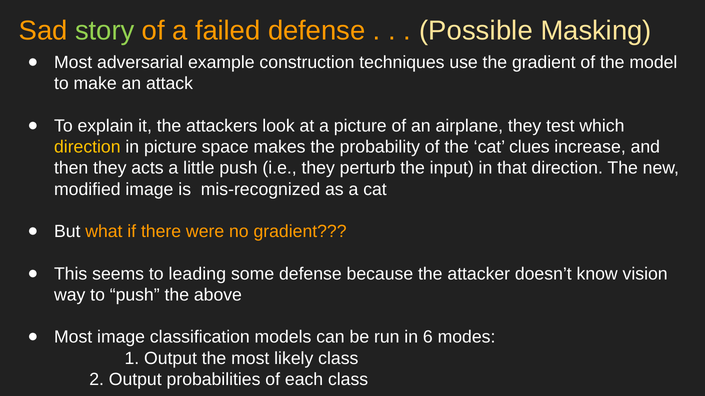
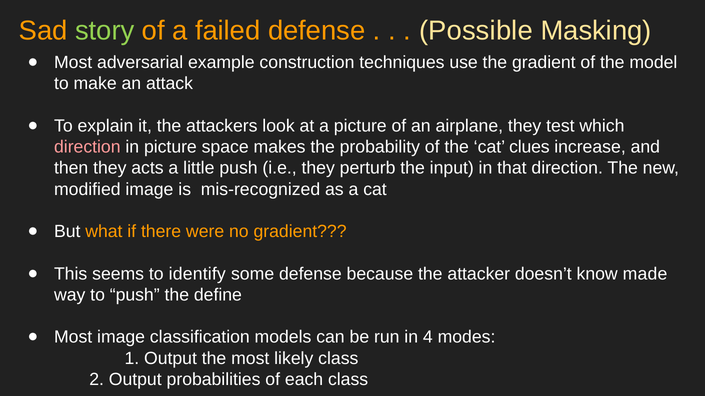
direction at (87, 147) colour: yellow -> pink
leading: leading -> identify
vision: vision -> made
above: above -> define
6: 6 -> 4
